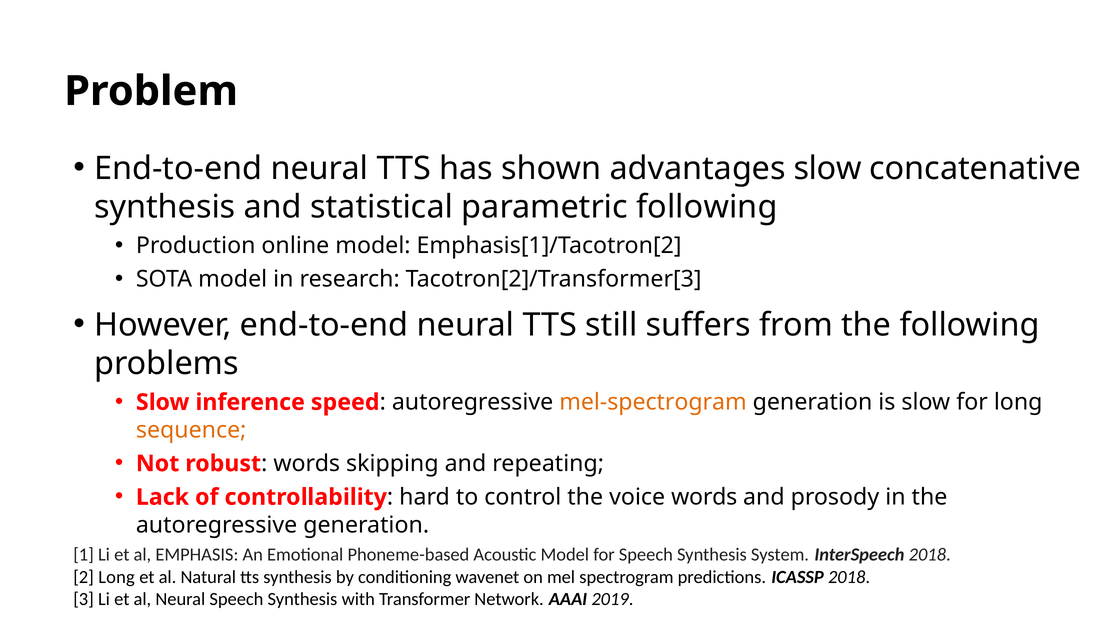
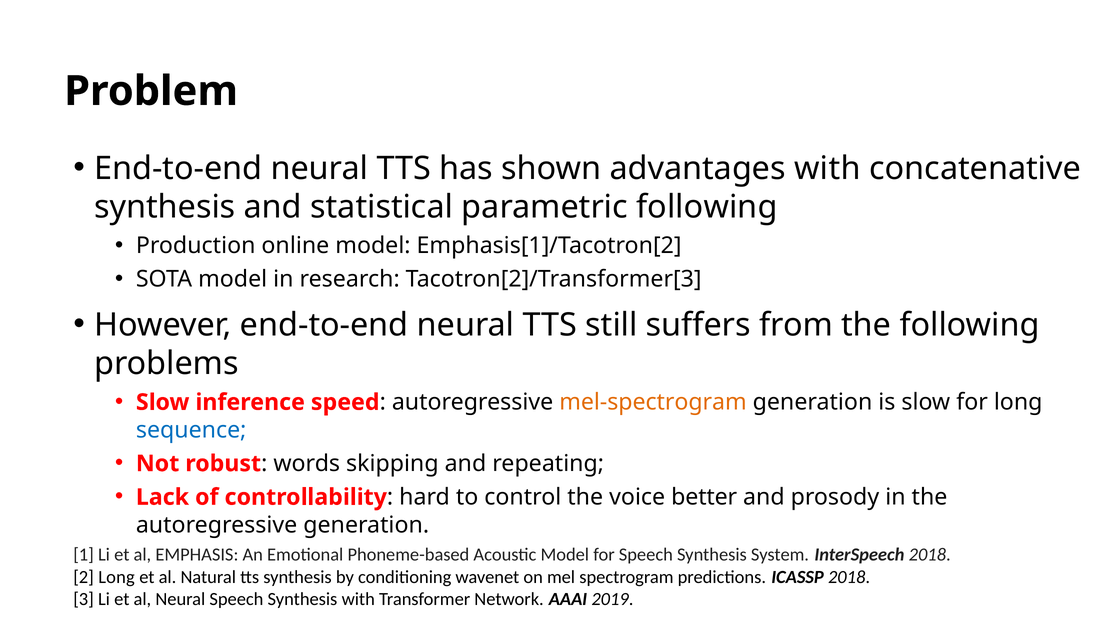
advantages slow: slow -> with
sequence colour: orange -> blue
voice words: words -> better
